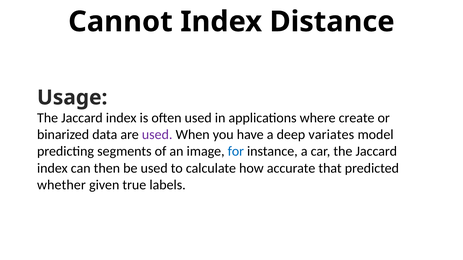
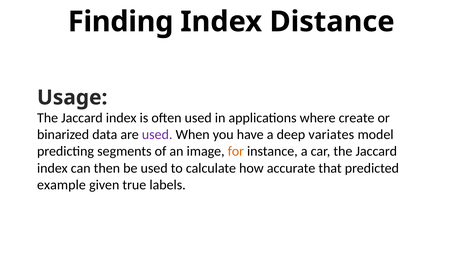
Cannot: Cannot -> Finding
for colour: blue -> orange
whether: whether -> example
